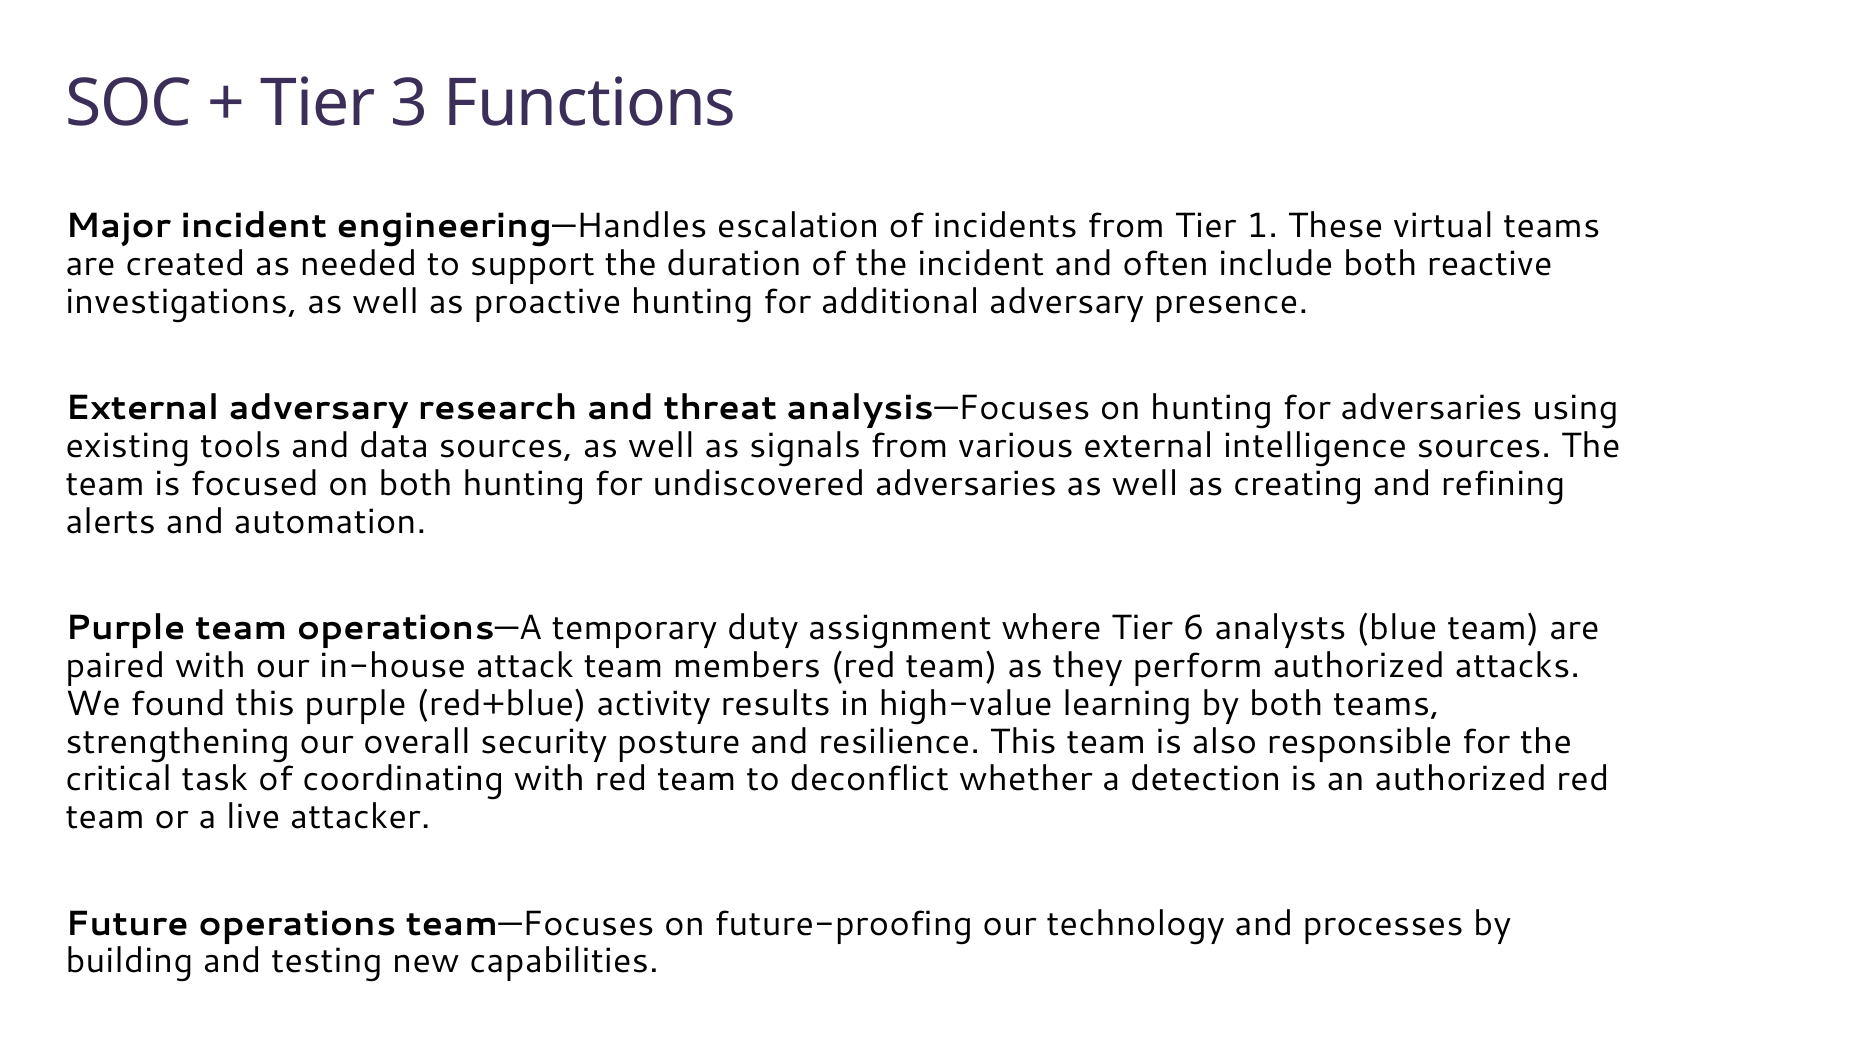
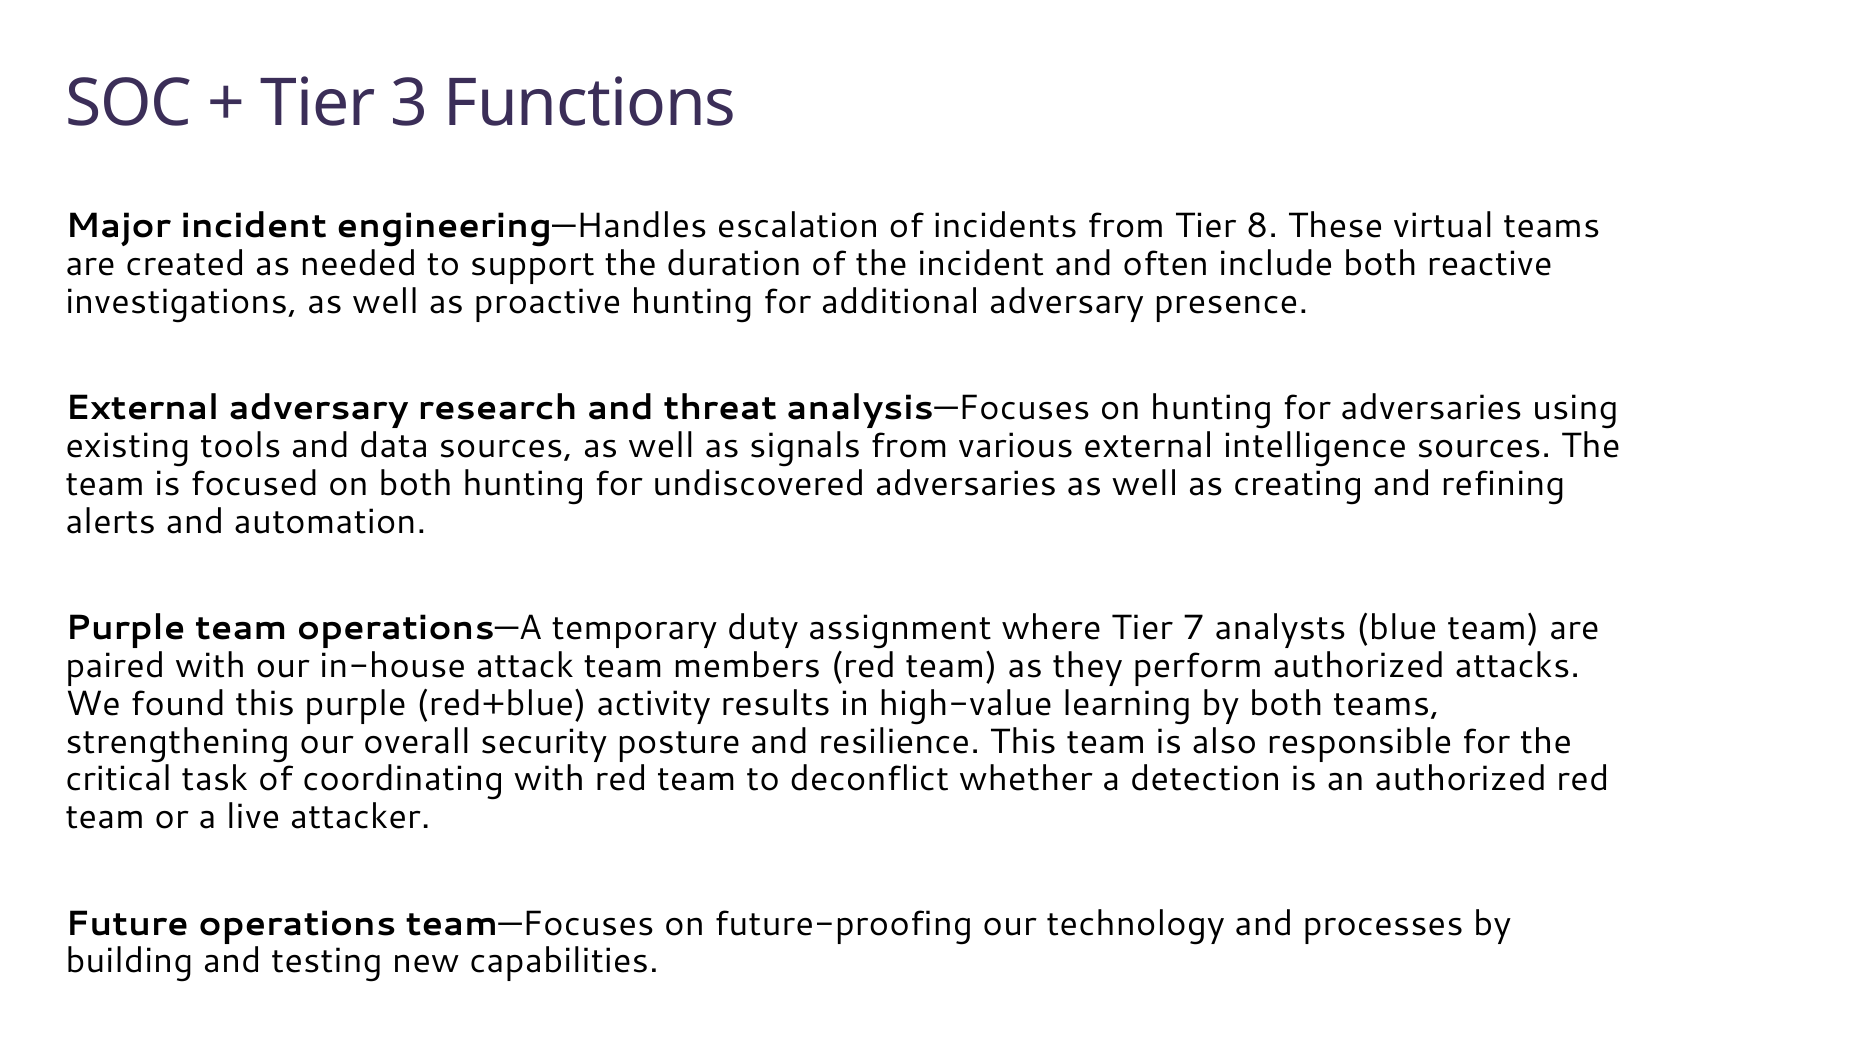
1: 1 -> 8
6: 6 -> 7
